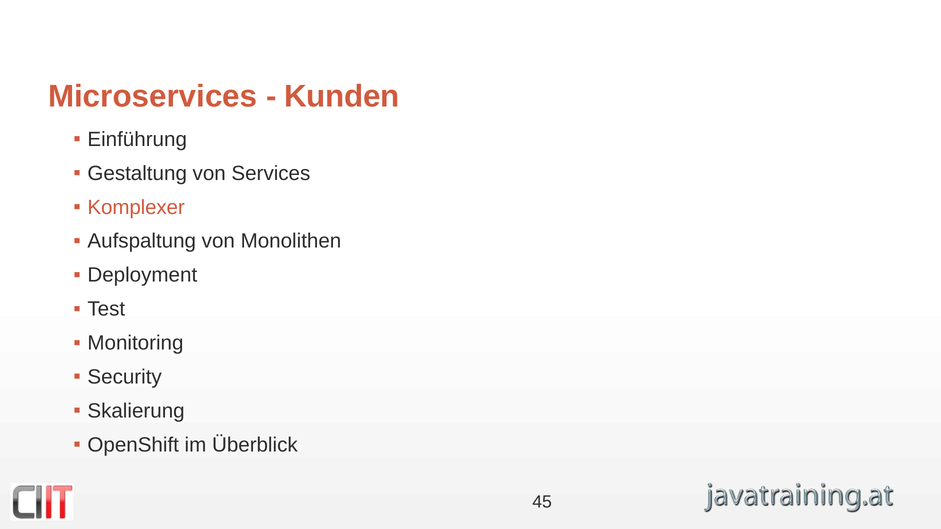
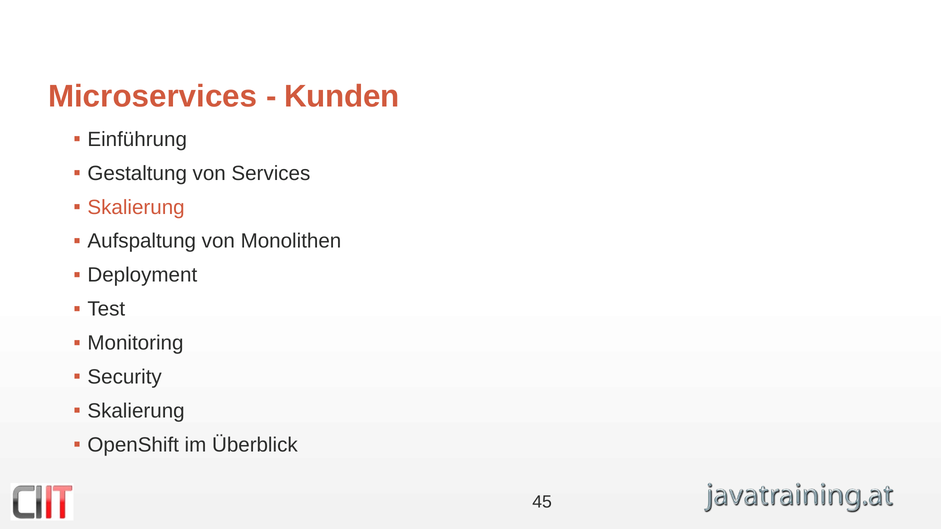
Komplexer at (136, 207): Komplexer -> Skalierung
